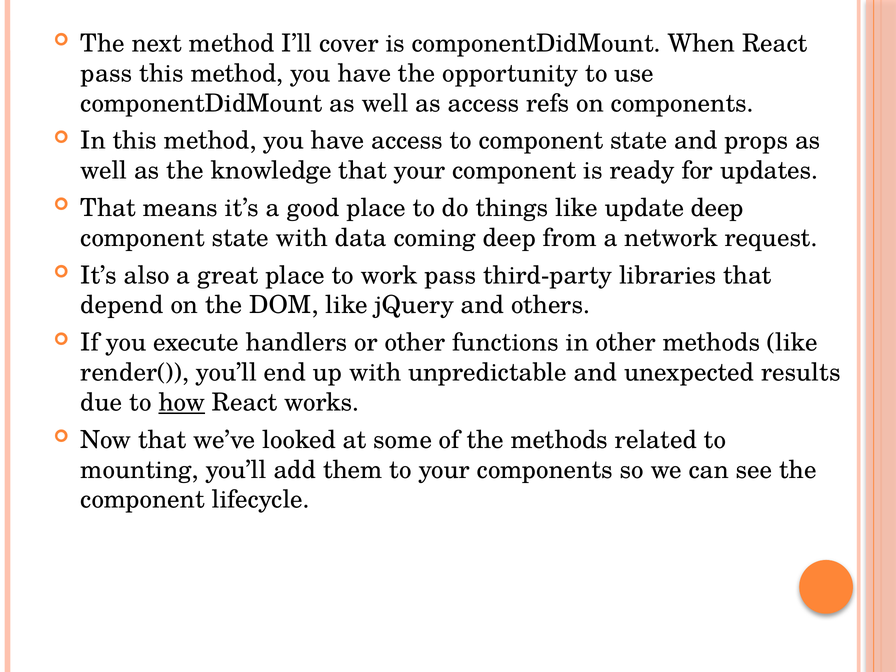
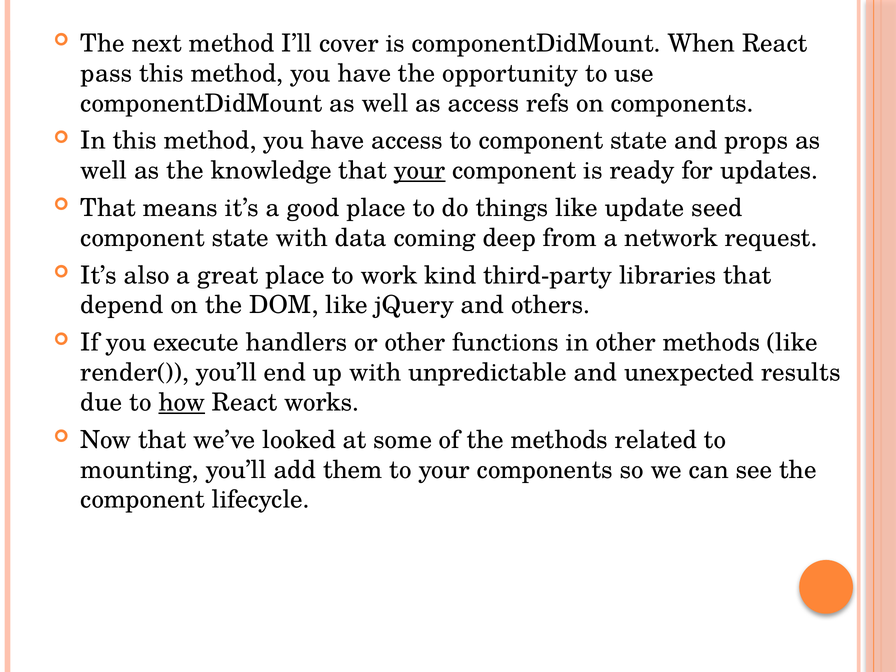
your at (420, 171) underline: none -> present
update deep: deep -> seed
work pass: pass -> kind
